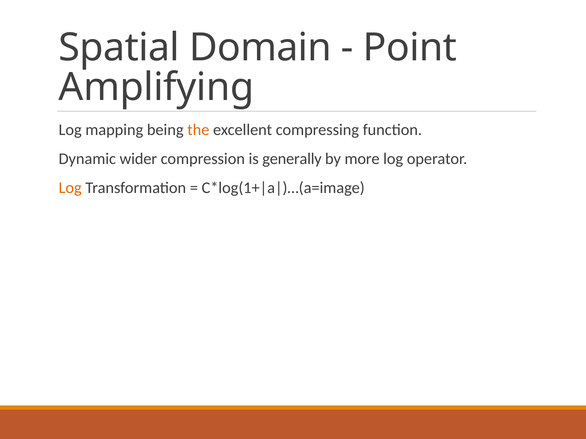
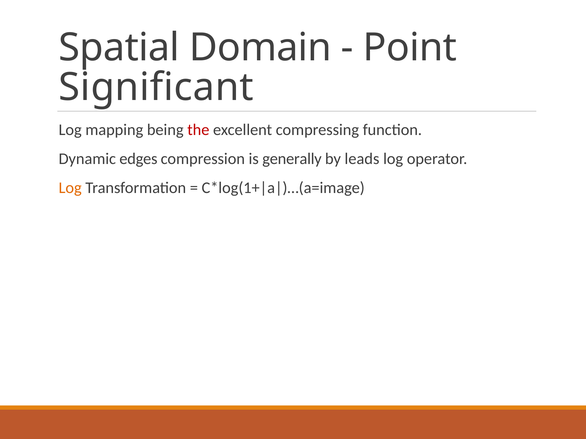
Amplifying: Amplifying -> Significant
the colour: orange -> red
wider: wider -> edges
more: more -> leads
